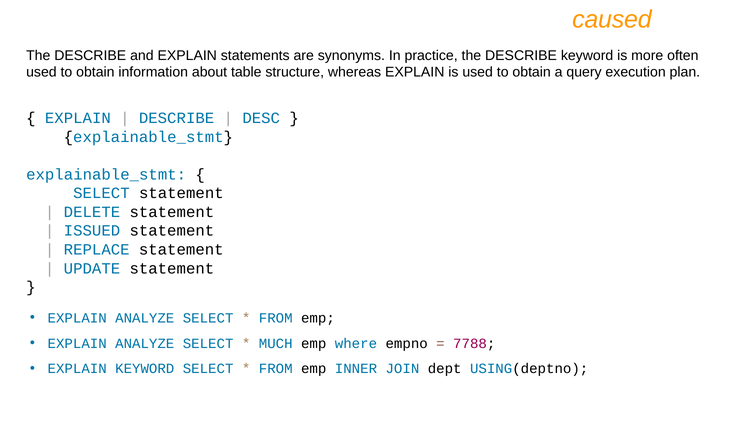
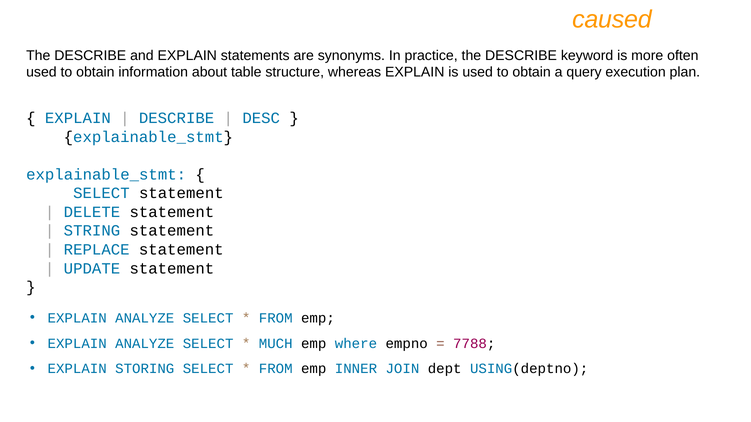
ISSUED: ISSUED -> STRING
EXPLAIN KEYWORD: KEYWORD -> STORING
